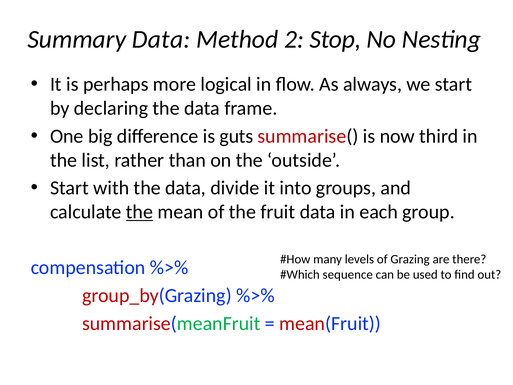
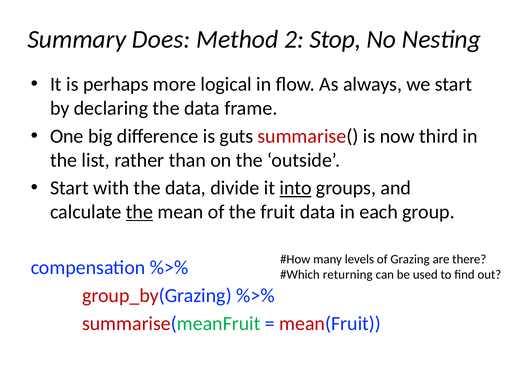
Summary Data: Data -> Does
into underline: none -> present
sequence: sequence -> returning
